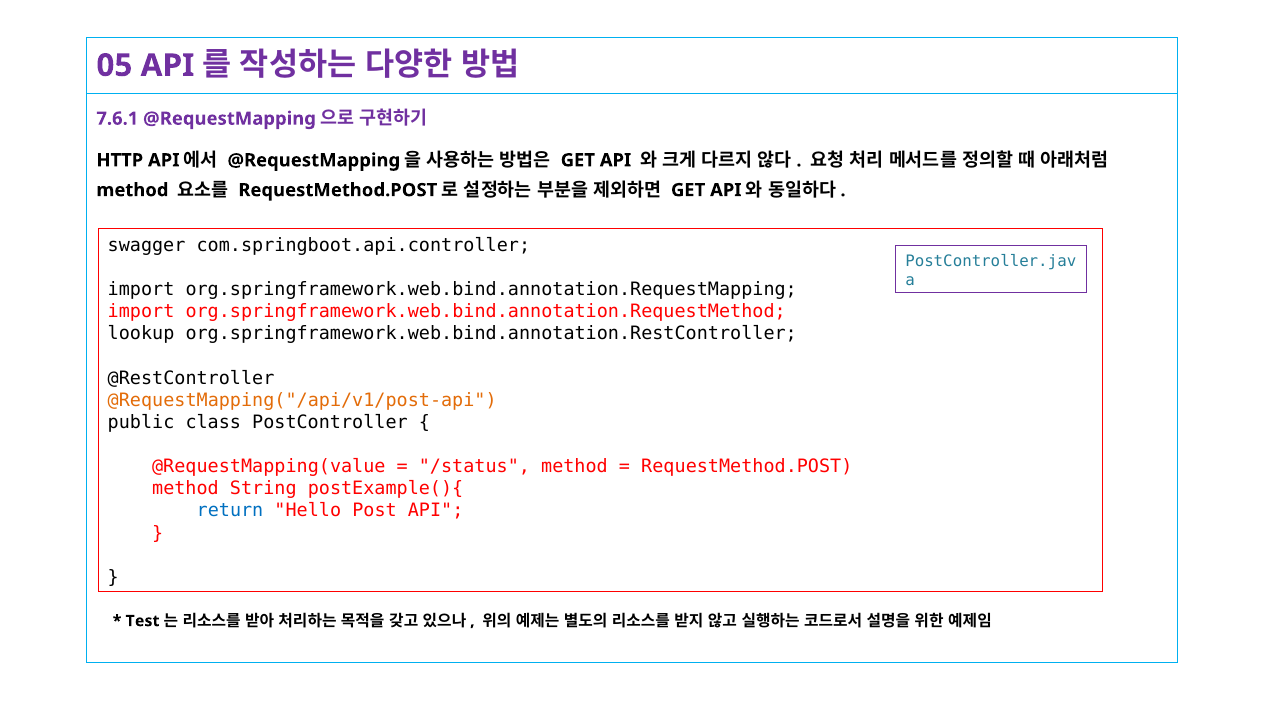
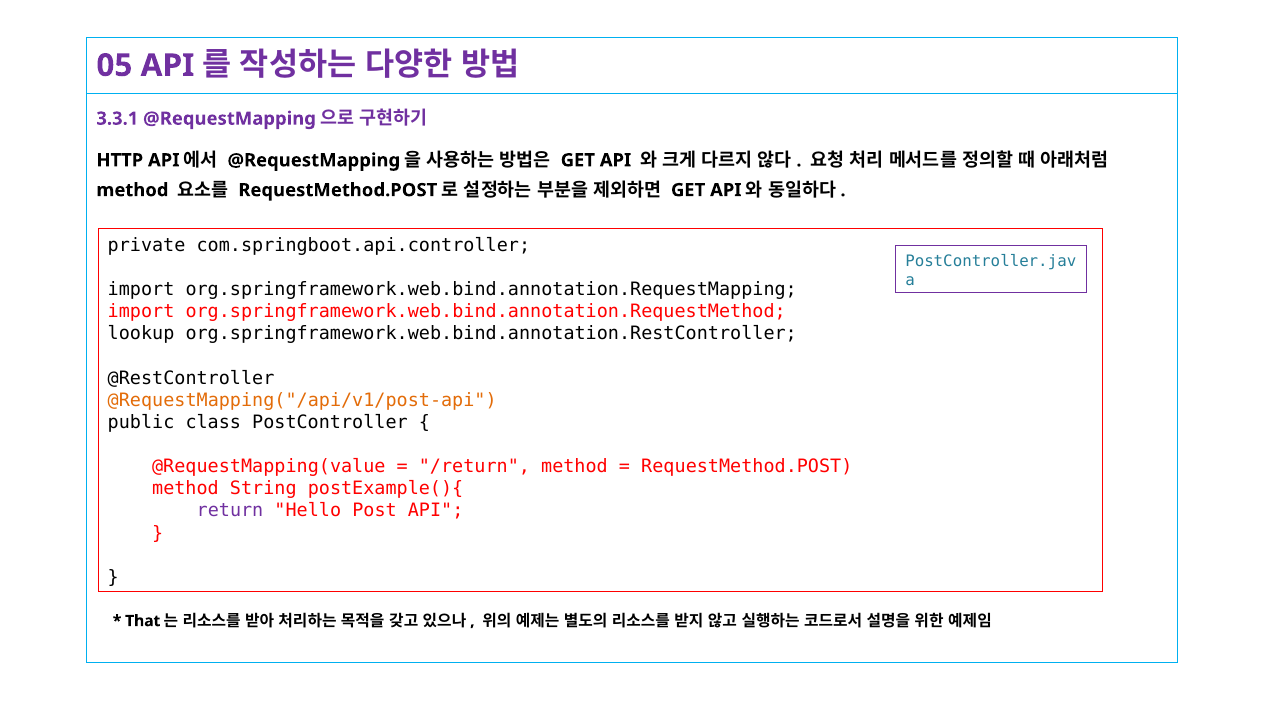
7.6.1: 7.6.1 -> 3.3.1
swagger: swagger -> private
/status: /status -> /return
return colour: blue -> purple
Test: Test -> That
